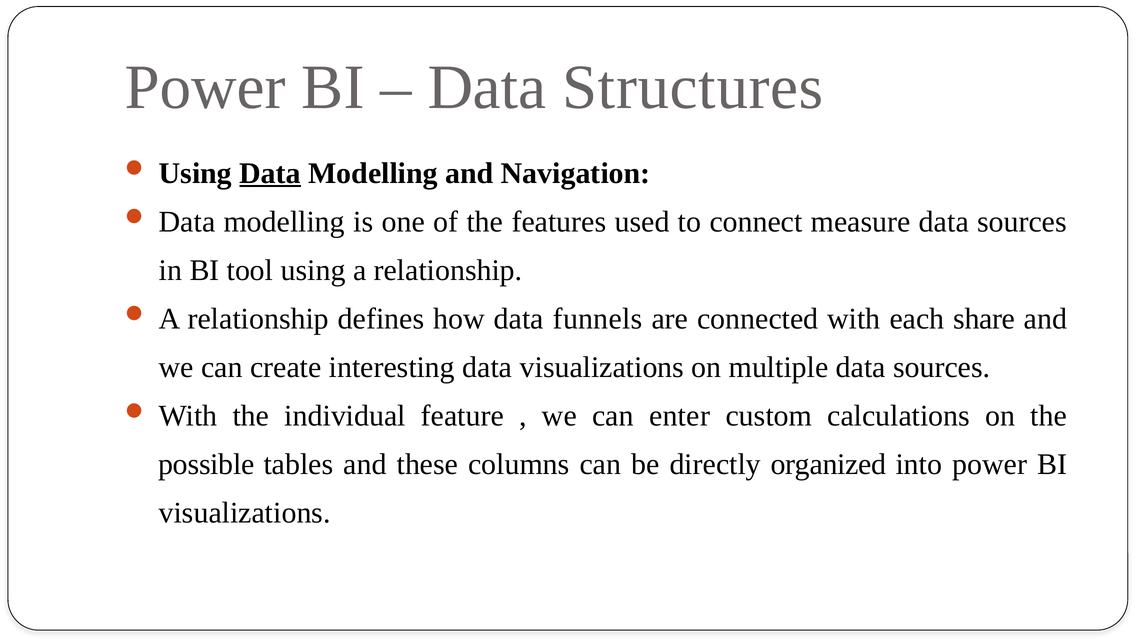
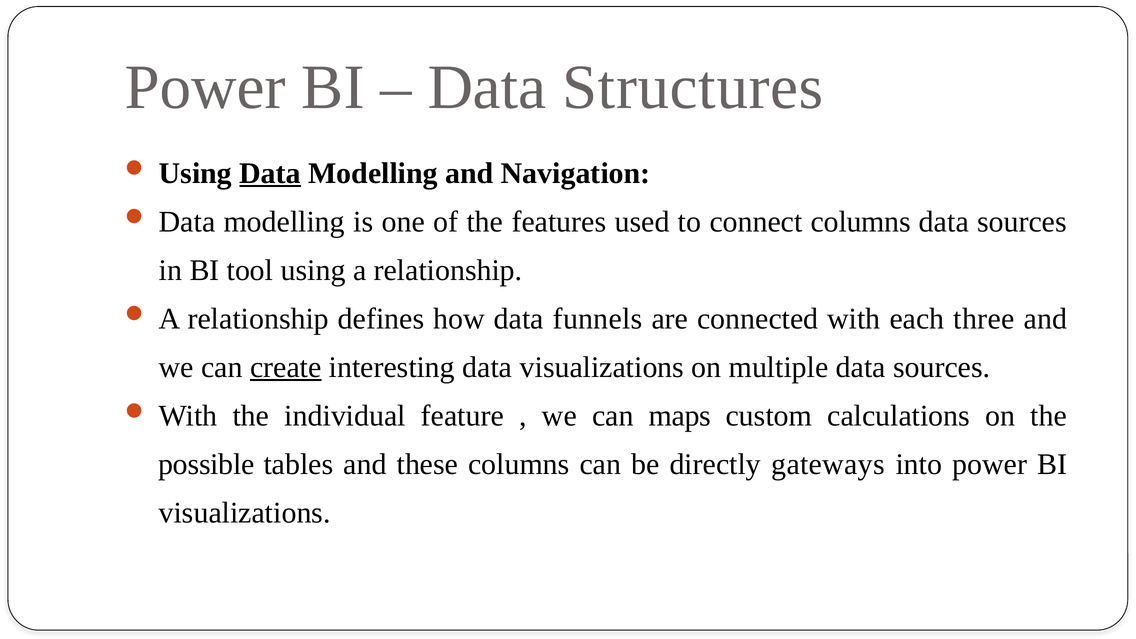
connect measure: measure -> columns
share: share -> three
create underline: none -> present
enter: enter -> maps
organized: organized -> gateways
